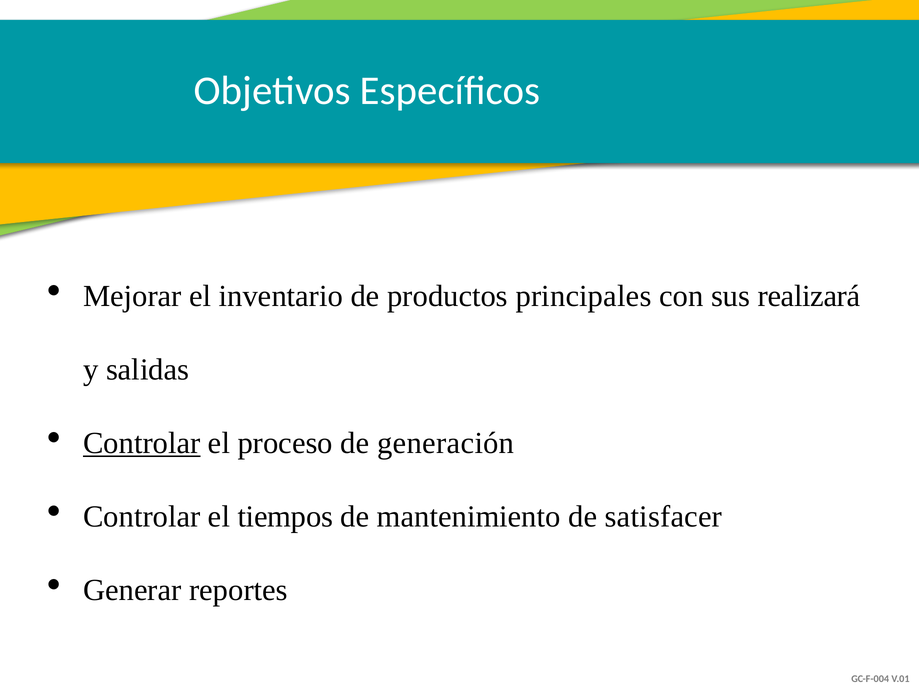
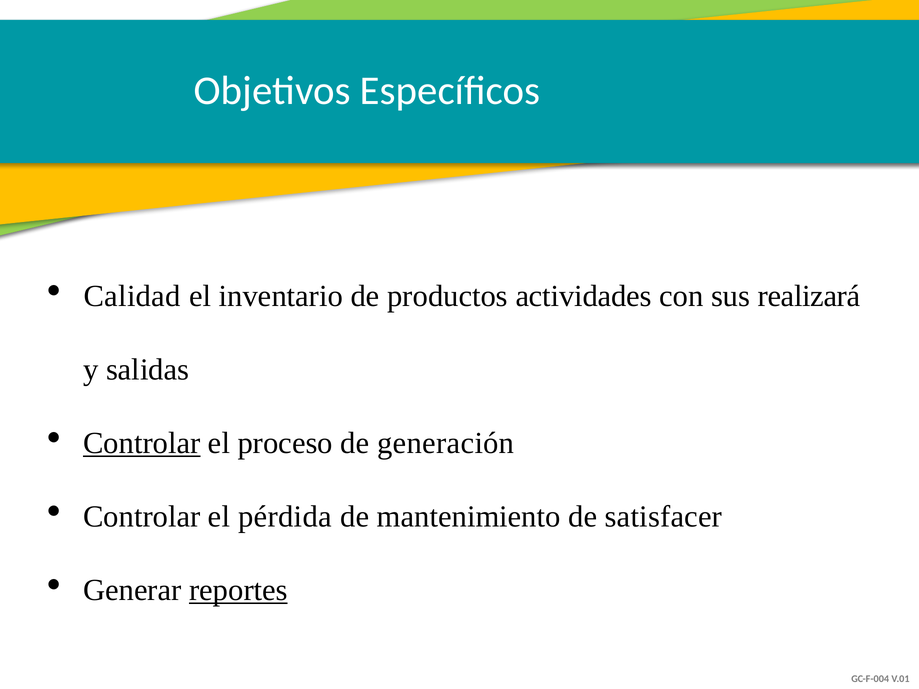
Mejorar: Mejorar -> Calidad
principales: principales -> actividades
tiempos: tiempos -> pérdida
reportes underline: none -> present
